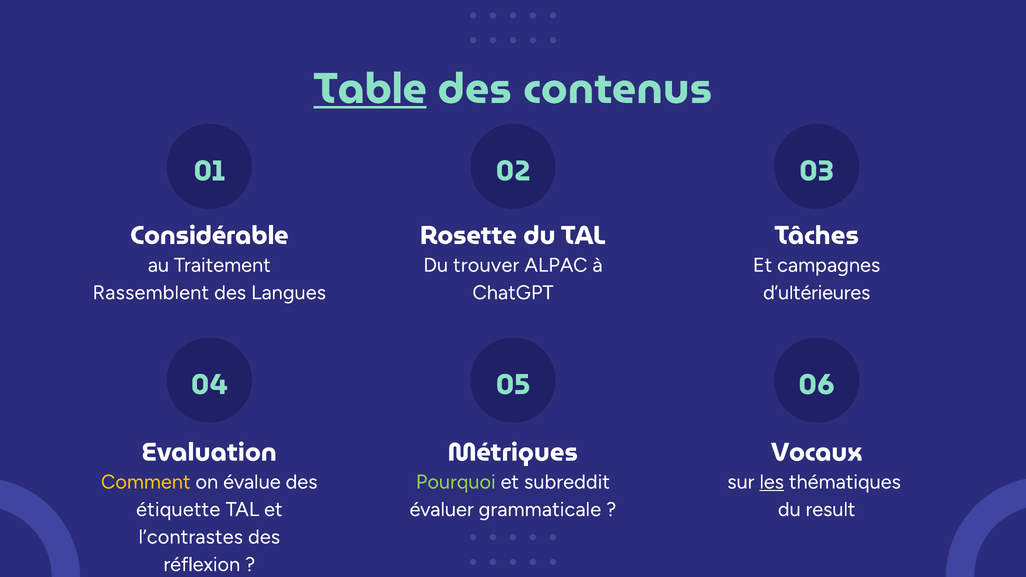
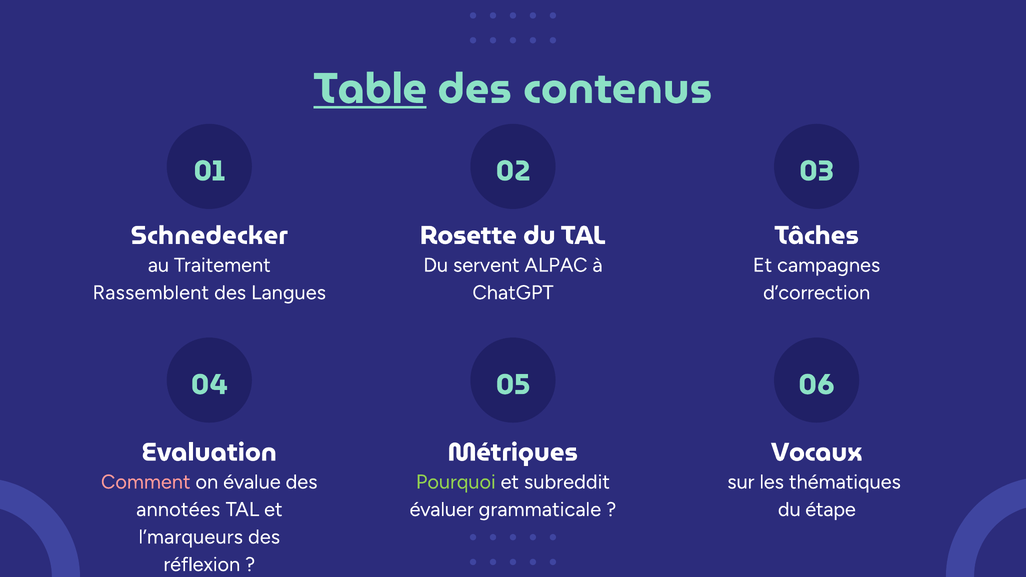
Considérable: Considérable -> Schnedecker
trouver: trouver -> servent
d’ultérieures: d’ultérieures -> d’correction
Comment colour: yellow -> pink
les underline: present -> none
étiquette: étiquette -> annotées
result: result -> étape
l’contrastes: l’contrastes -> l’marqueurs
